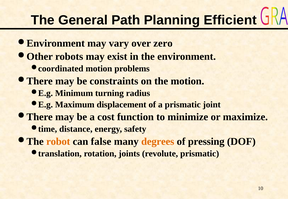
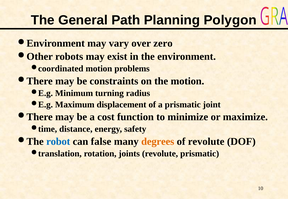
Efficient: Efficient -> Polygon
robot colour: orange -> blue
of pressing: pressing -> revolute
